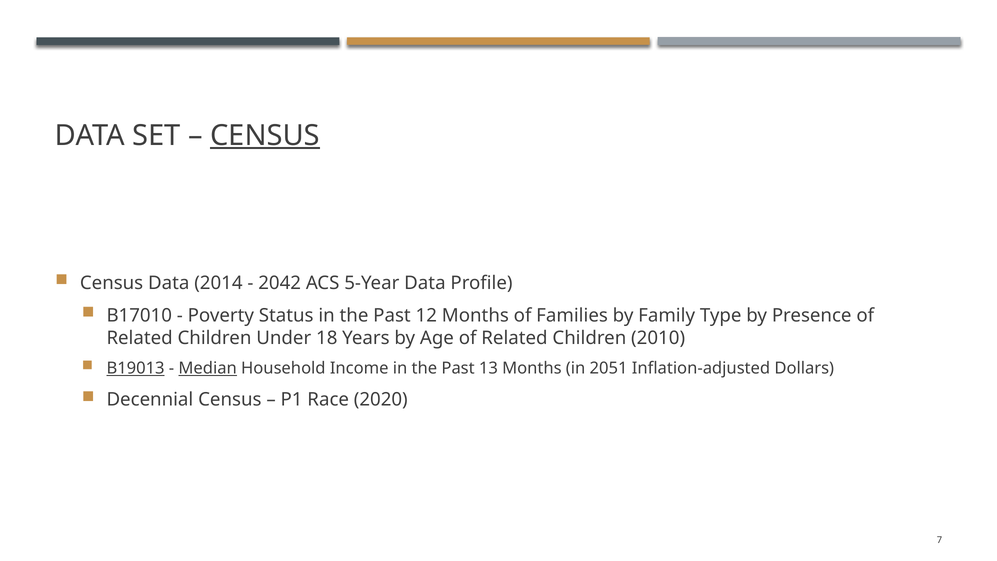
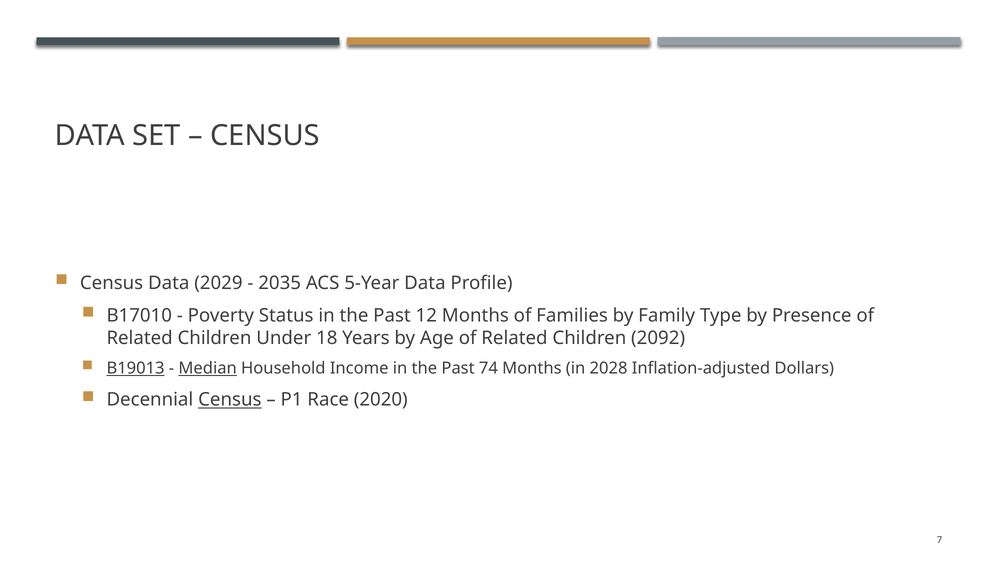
CENSUS at (265, 135) underline: present -> none
2014: 2014 -> 2029
2042: 2042 -> 2035
2010: 2010 -> 2092
13: 13 -> 74
2051: 2051 -> 2028
Census at (230, 400) underline: none -> present
